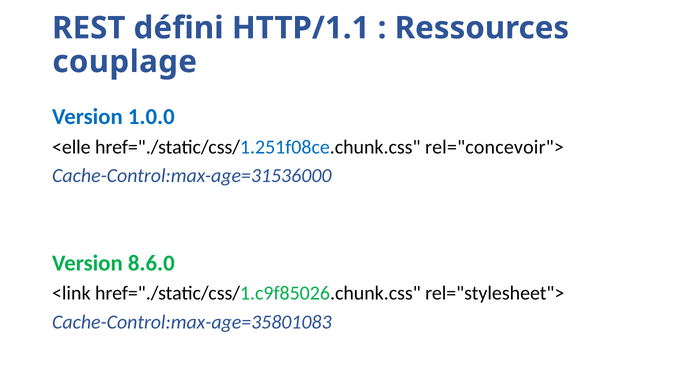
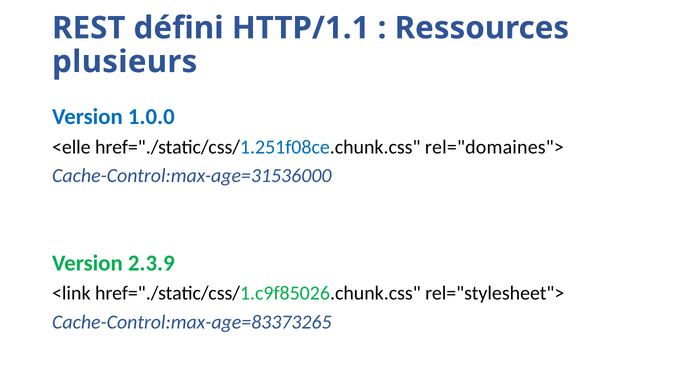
couplage: couplage -> plusieurs
rel="concevoir">: rel="concevoir"> -> rel="domaines">
8.6.0: 8.6.0 -> 2.3.9
Cache-Control:max-age=35801083: Cache-Control:max-age=35801083 -> Cache-Control:max-age=83373265
